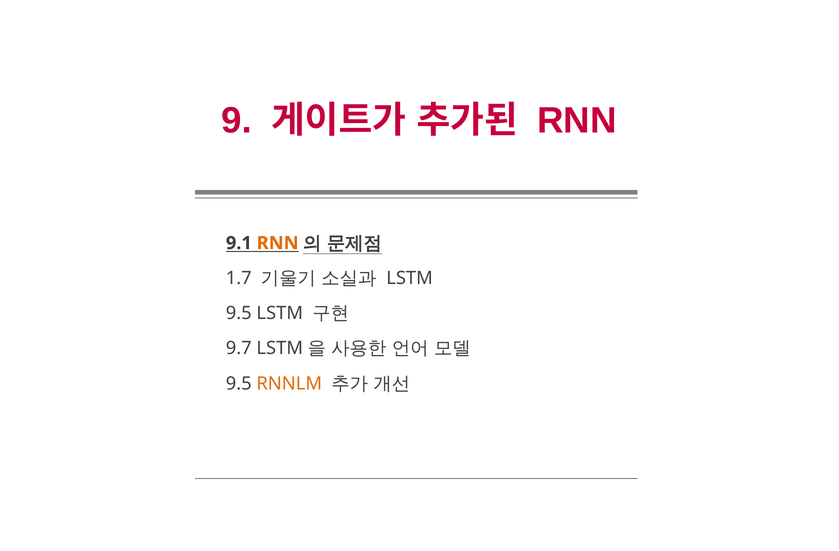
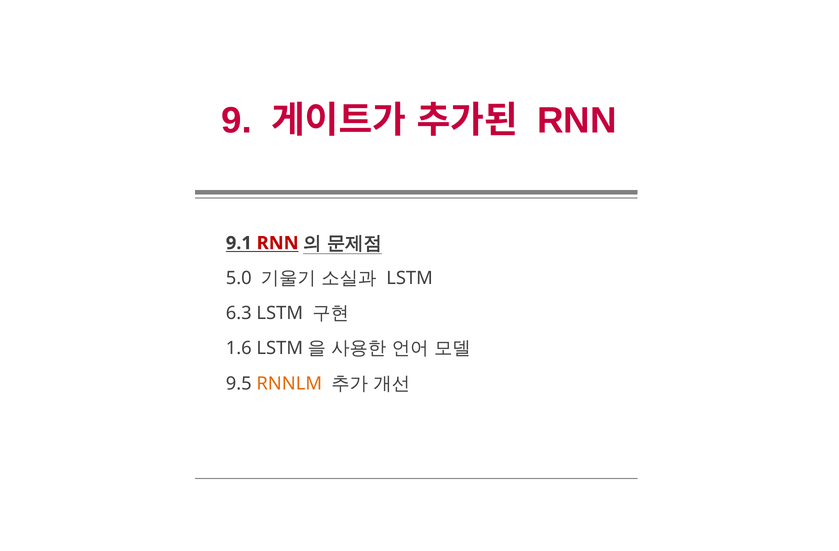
RNN at (278, 243) colour: orange -> red
1.7: 1.7 -> 5.0
9.5 at (239, 313): 9.5 -> 6.3
9.7: 9.7 -> 1.6
